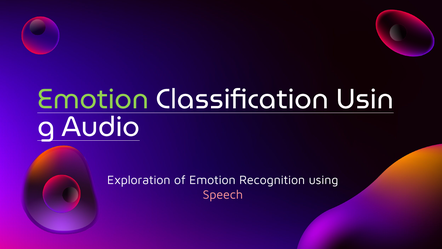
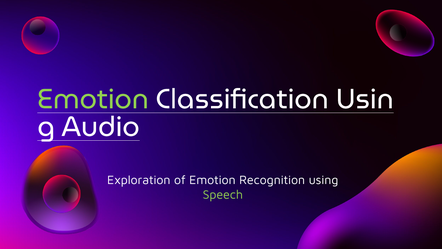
Speech colour: pink -> light green
